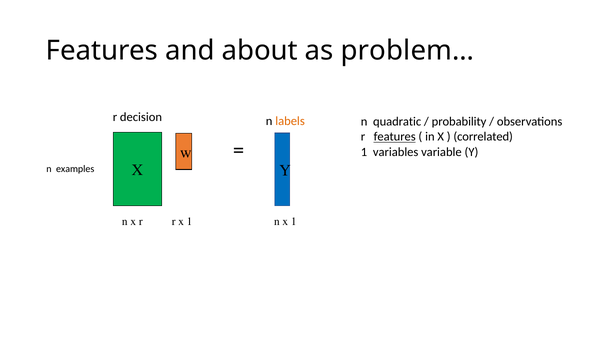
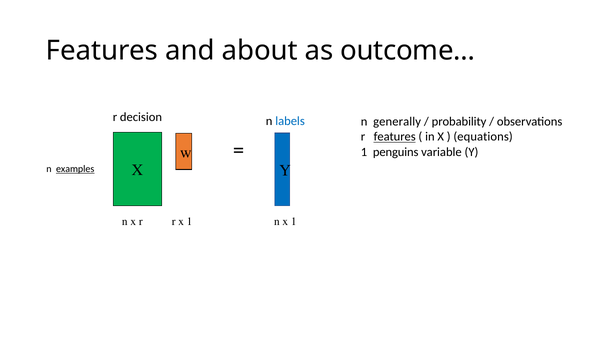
problem…: problem… -> outcome…
labels colour: orange -> blue
quadratic: quadratic -> generally
correlated: correlated -> equations
variables: variables -> penguins
examples underline: none -> present
